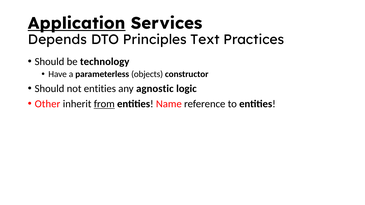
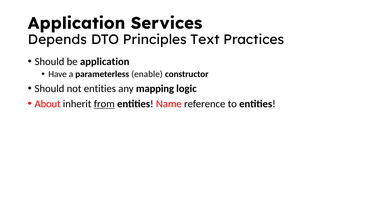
Application at (77, 23) underline: present -> none
be technology: technology -> application
objects: objects -> enable
agnostic: agnostic -> mapping
Other: Other -> About
